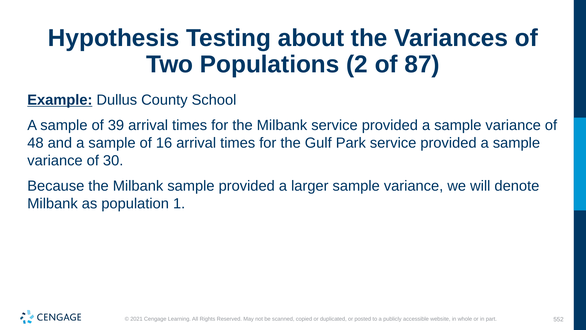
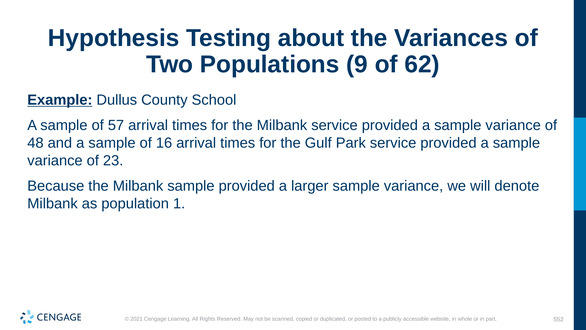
2: 2 -> 9
87: 87 -> 62
39: 39 -> 57
30: 30 -> 23
